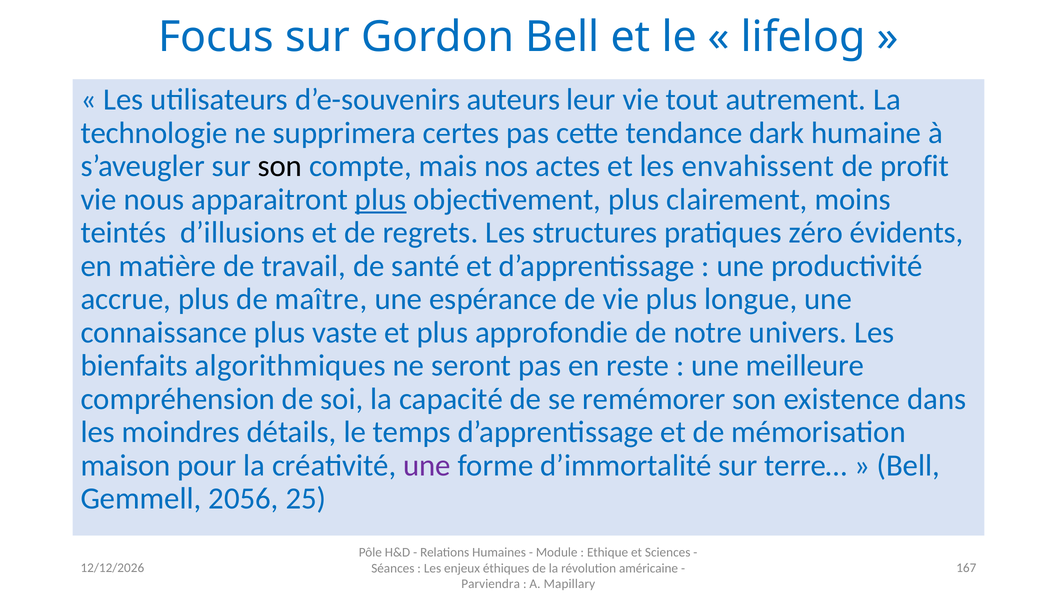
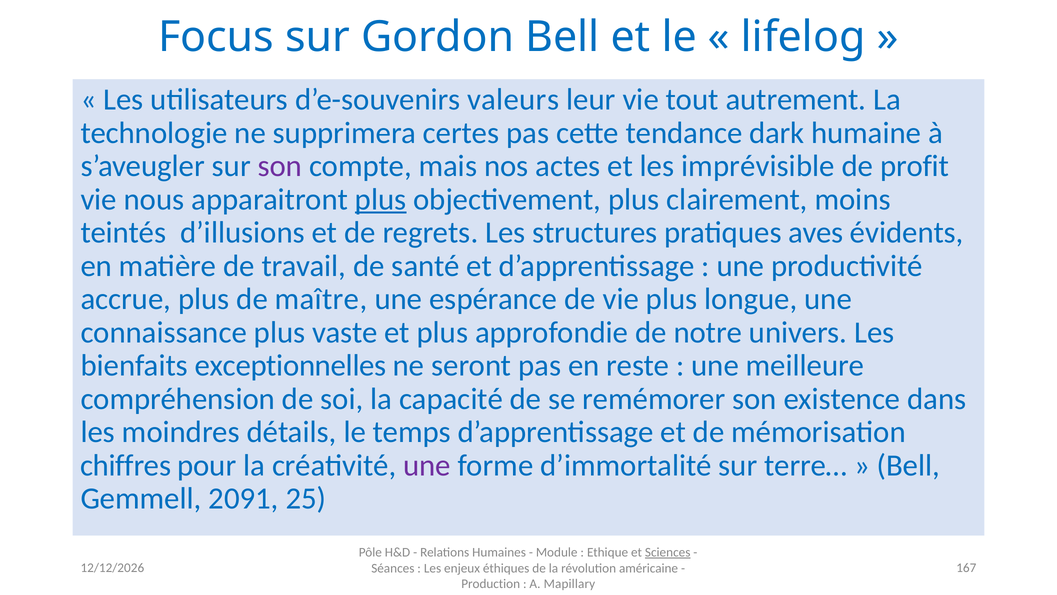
auteurs: auteurs -> valeurs
son at (280, 166) colour: black -> purple
envahissent: envahissent -> imprévisible
zéro: zéro -> aves
algorithmiques: algorithmiques -> exceptionnelles
maison: maison -> chiffres
2056: 2056 -> 2091
Sciences underline: none -> present
Parviendra: Parviendra -> Production
